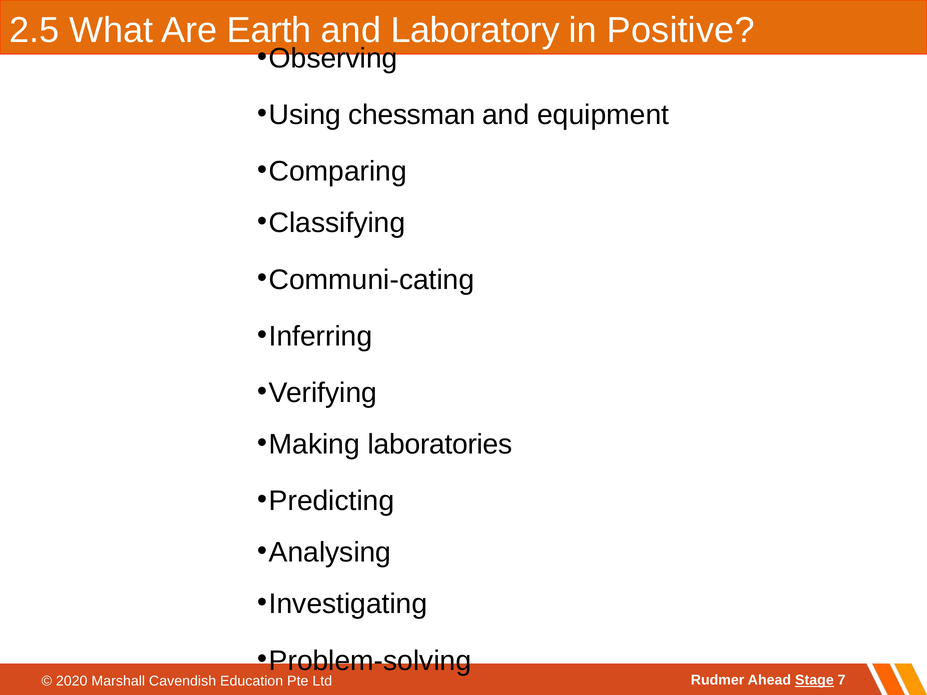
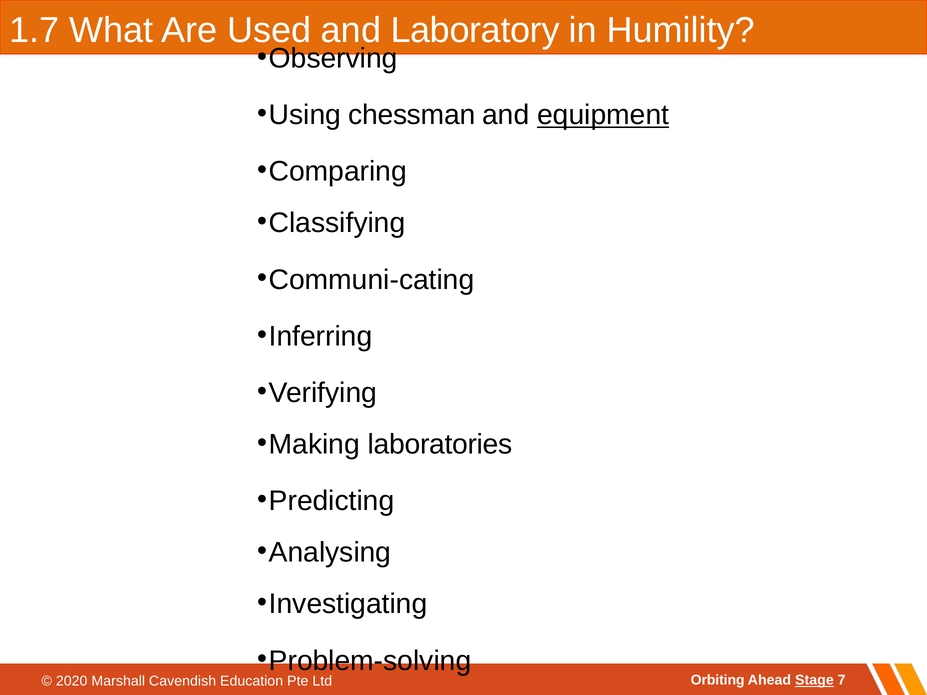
2.5: 2.5 -> 1.7
Earth: Earth -> Used
Positive: Positive -> Humility
equipment underline: none -> present
Rudmer: Rudmer -> Orbiting
